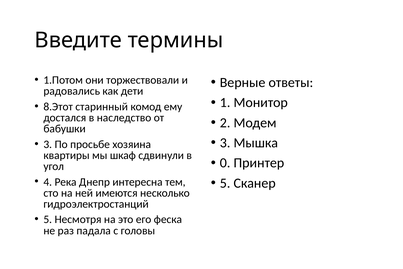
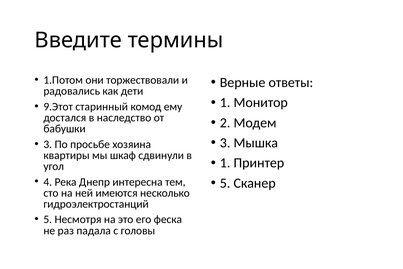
8.Этот: 8.Этот -> 9.Этот
0 at (225, 163): 0 -> 1
